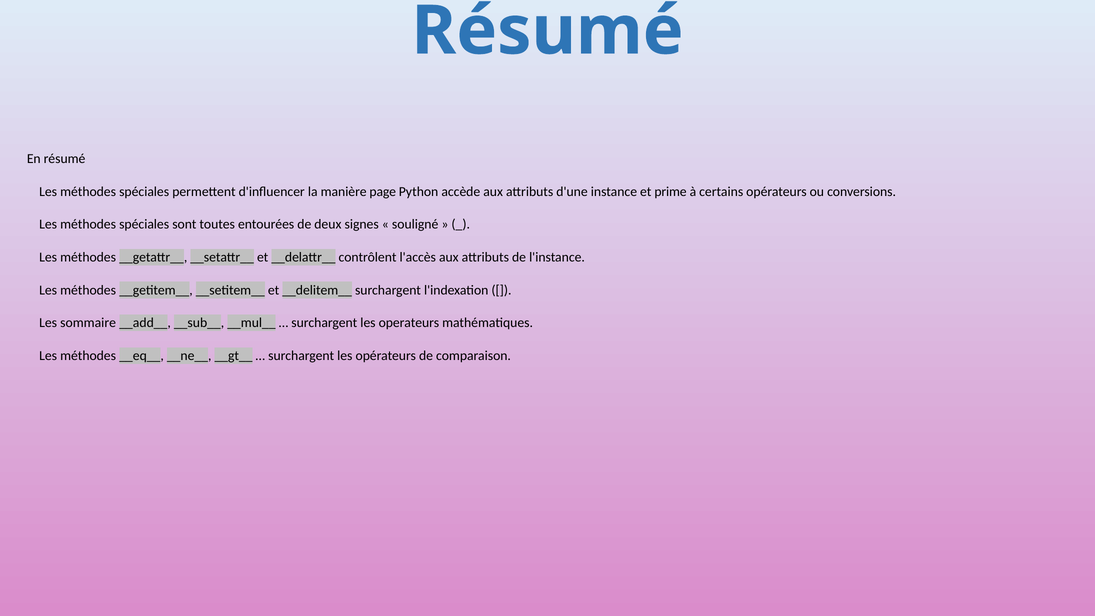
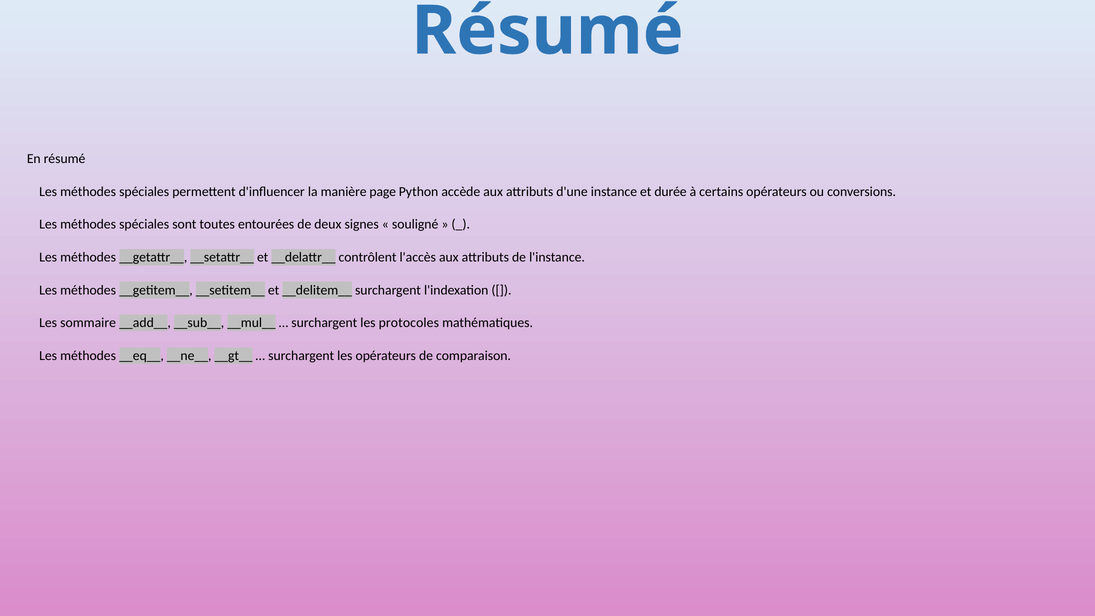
prime: prime -> durée
operateurs: operateurs -> protocoles
